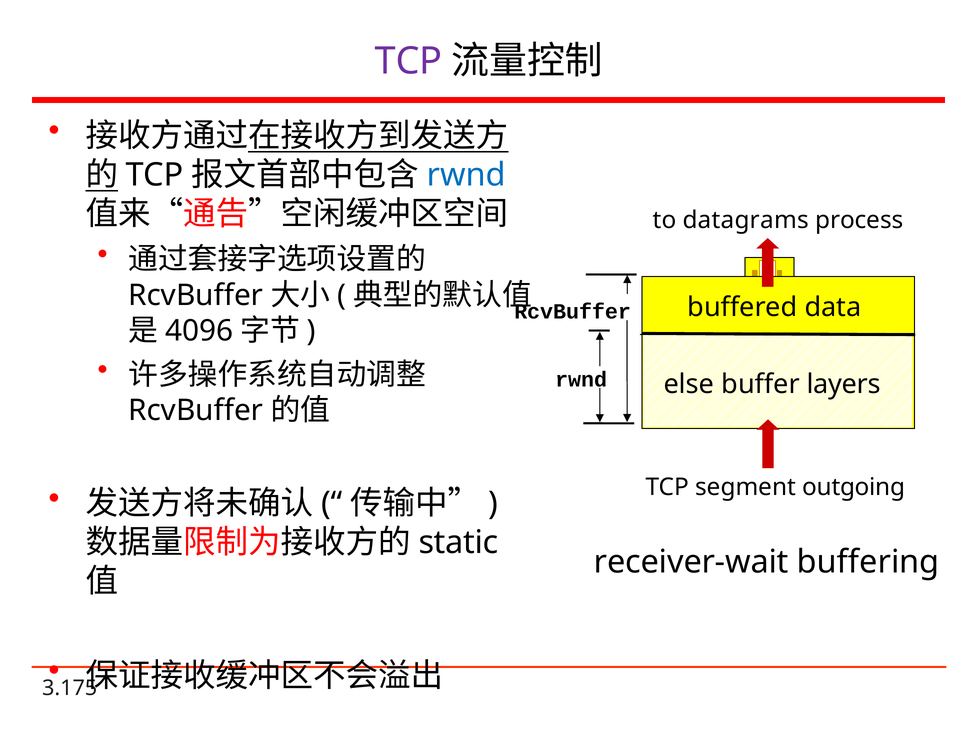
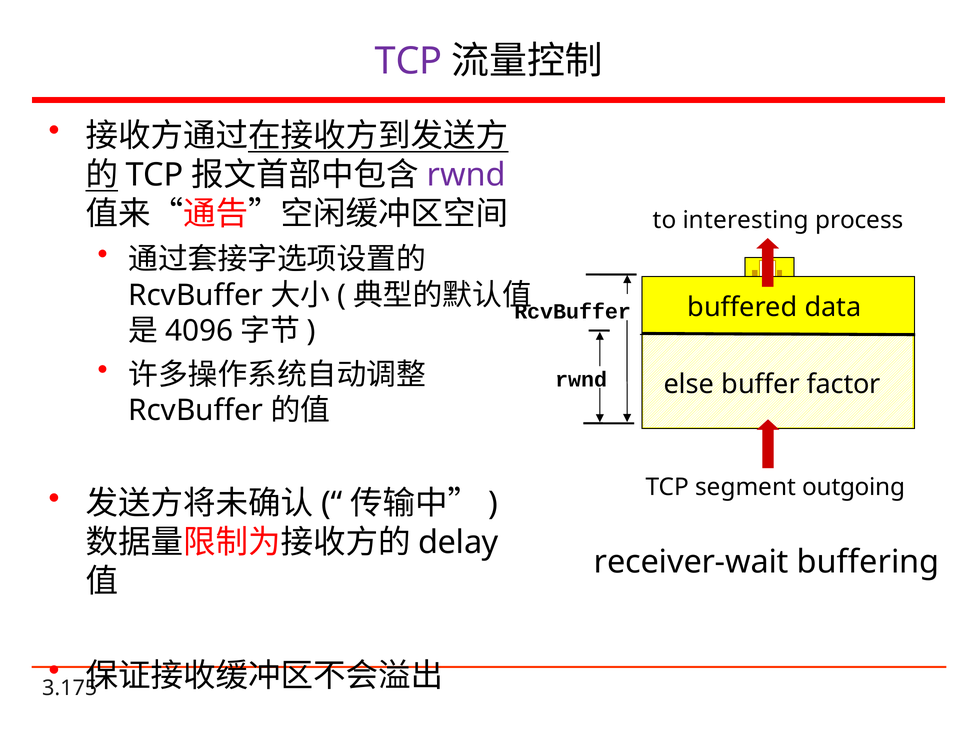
rwnd at (466, 175) colour: blue -> purple
datagrams: datagrams -> interesting
layers: layers -> factor
static: static -> delay
